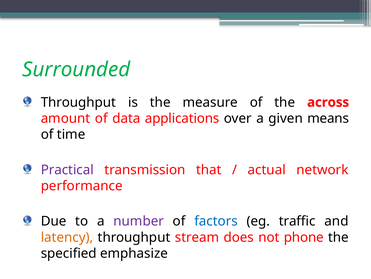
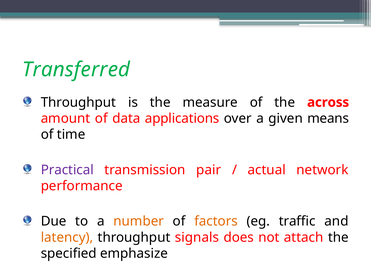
Surrounded: Surrounded -> Transferred
that: that -> pair
number colour: purple -> orange
factors colour: blue -> orange
stream: stream -> signals
phone: phone -> attach
